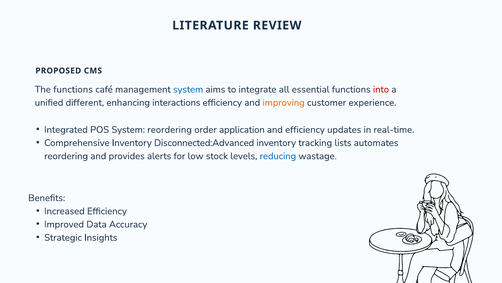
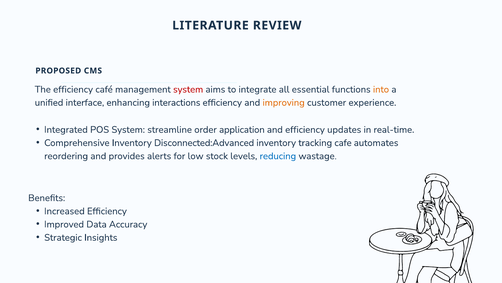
The functions: functions -> efficiency
system at (188, 89) colour: blue -> red
into colour: red -> orange
different: different -> interface
System reordering: reordering -> streamline
lists: lists -> cafe
